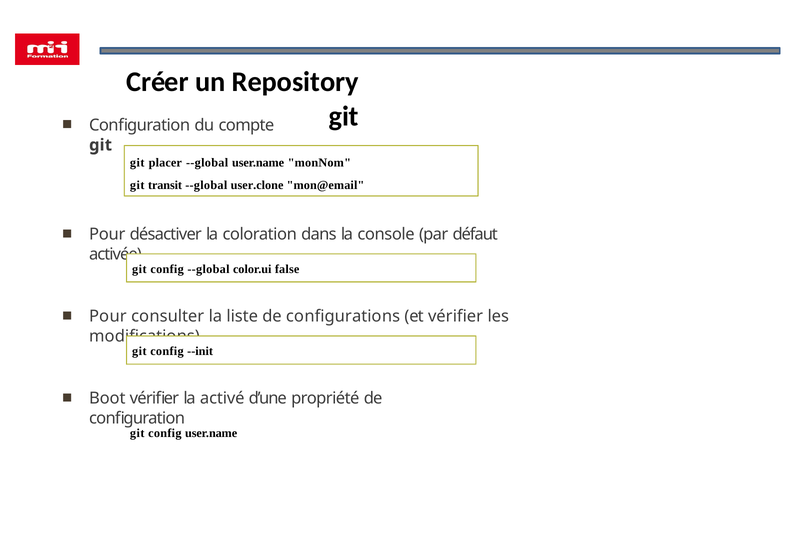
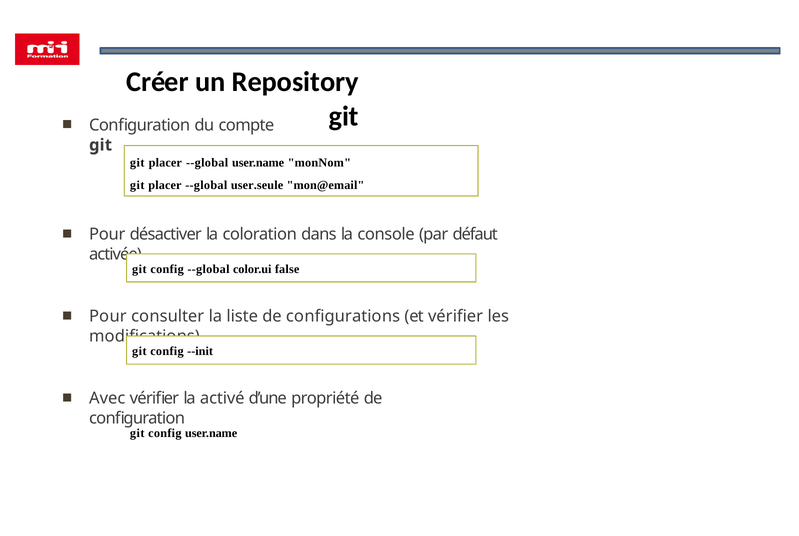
transit at (165, 185): transit -> placer
user.clone: user.clone -> user.seule
Boot: Boot -> Avec
